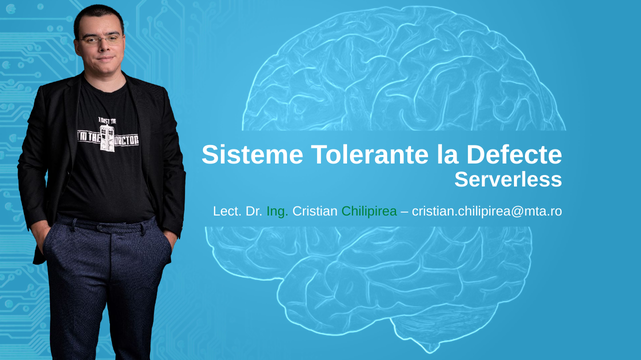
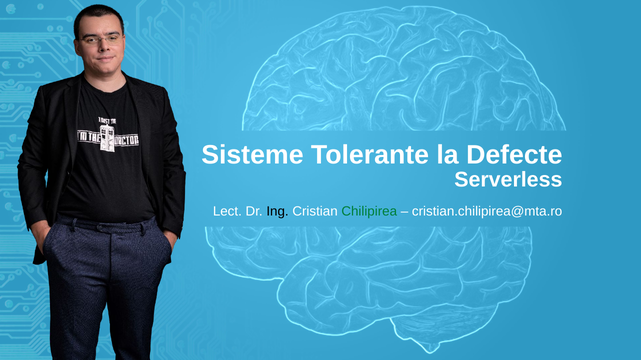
Ing colour: green -> black
